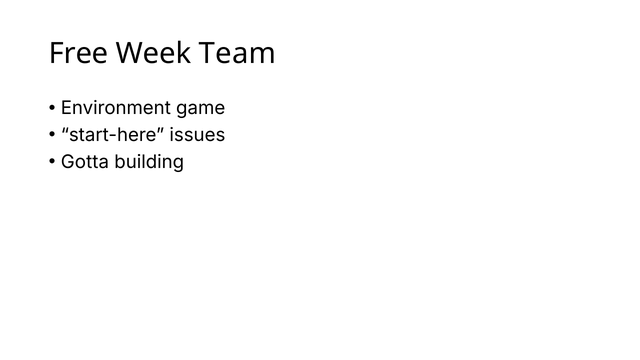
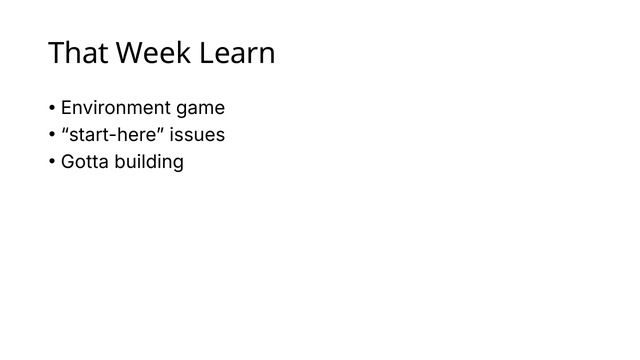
Free: Free -> That
Team: Team -> Learn
